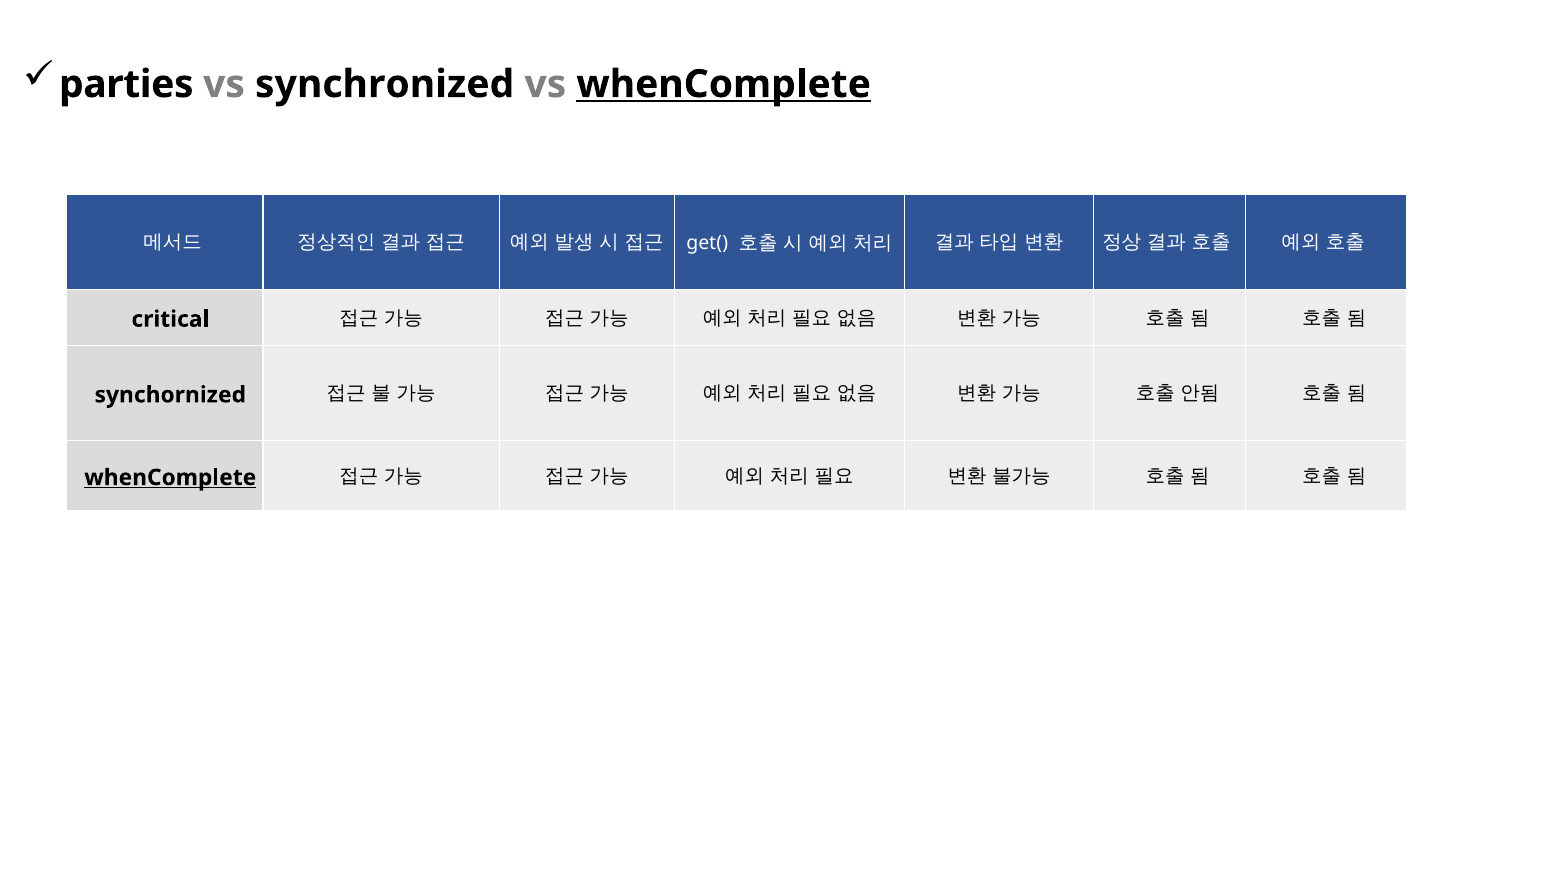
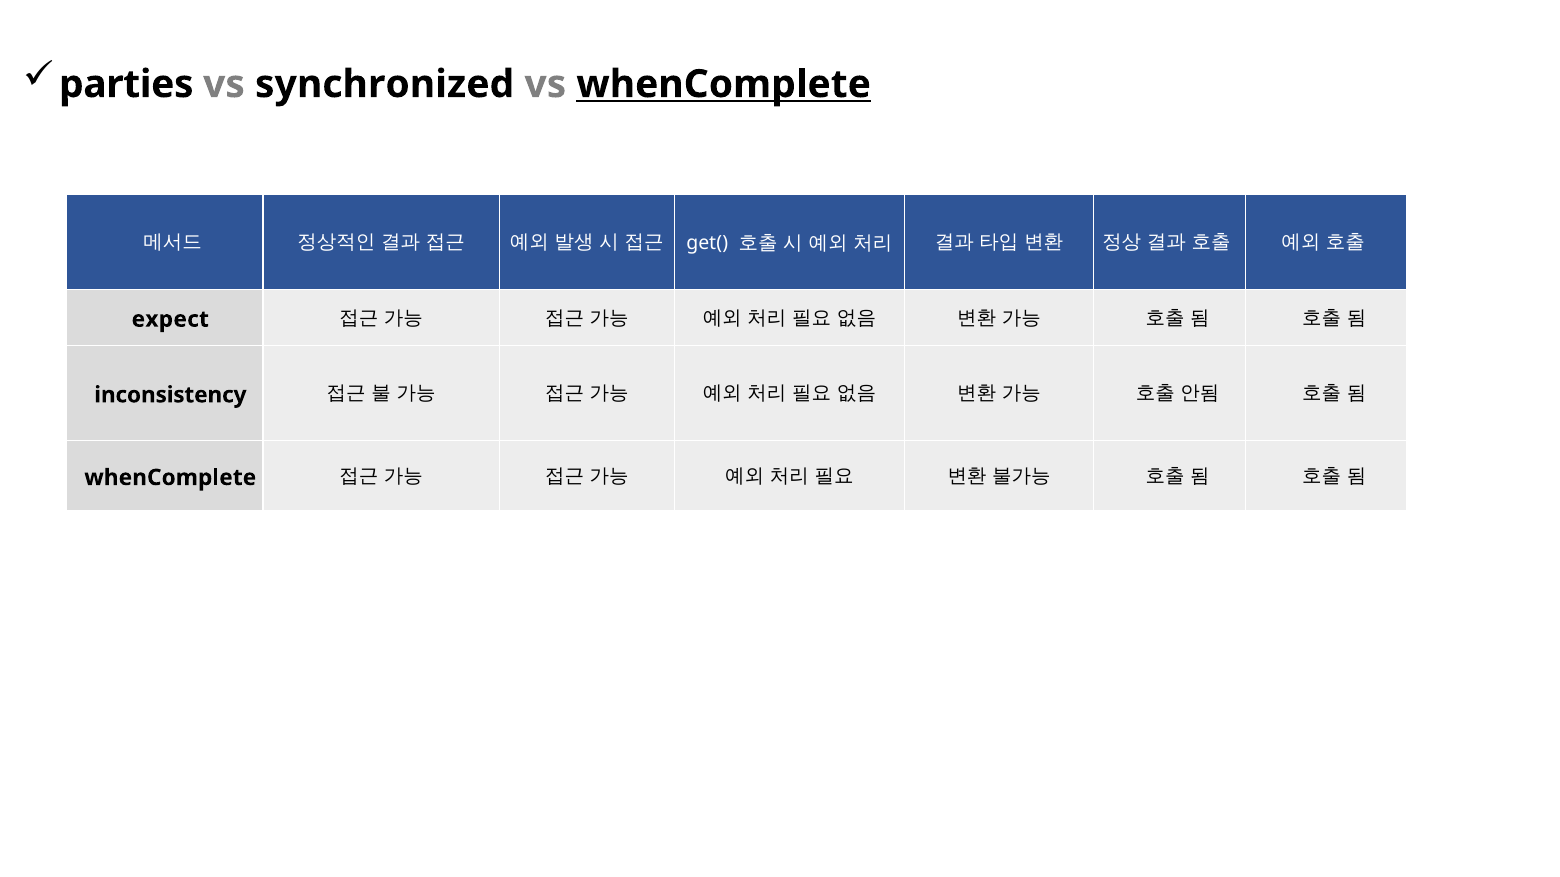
critical: critical -> expect
synchornized: synchornized -> inconsistency
whenComplete at (170, 478) underline: present -> none
